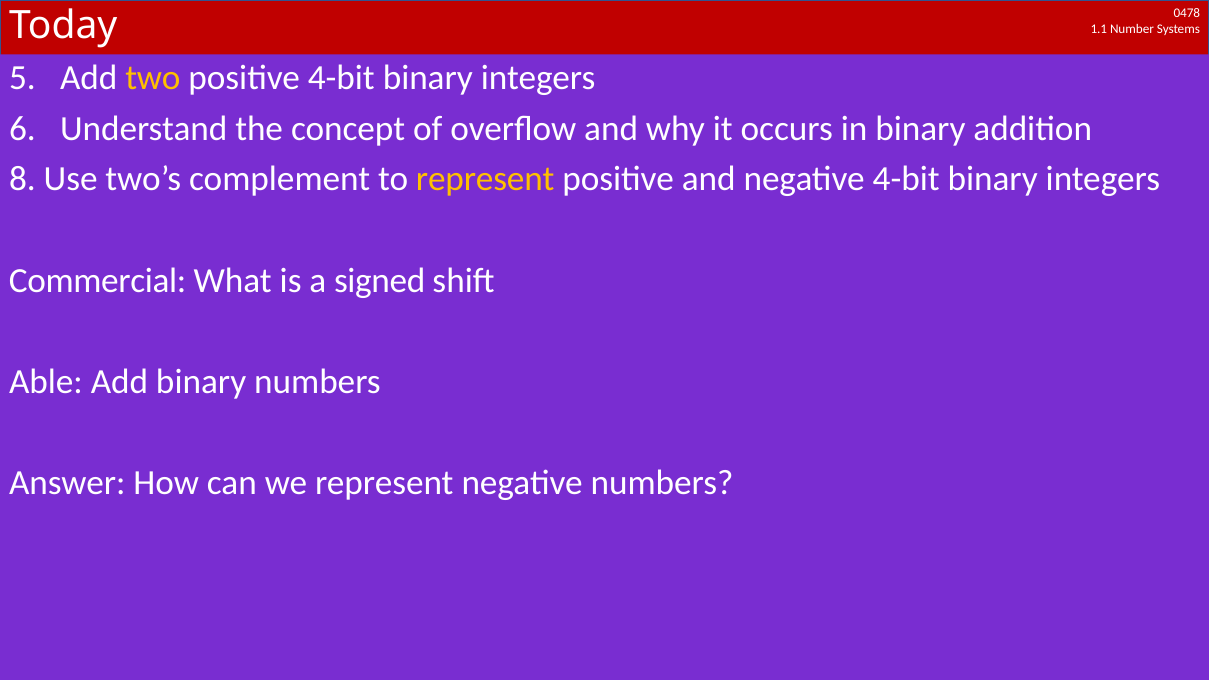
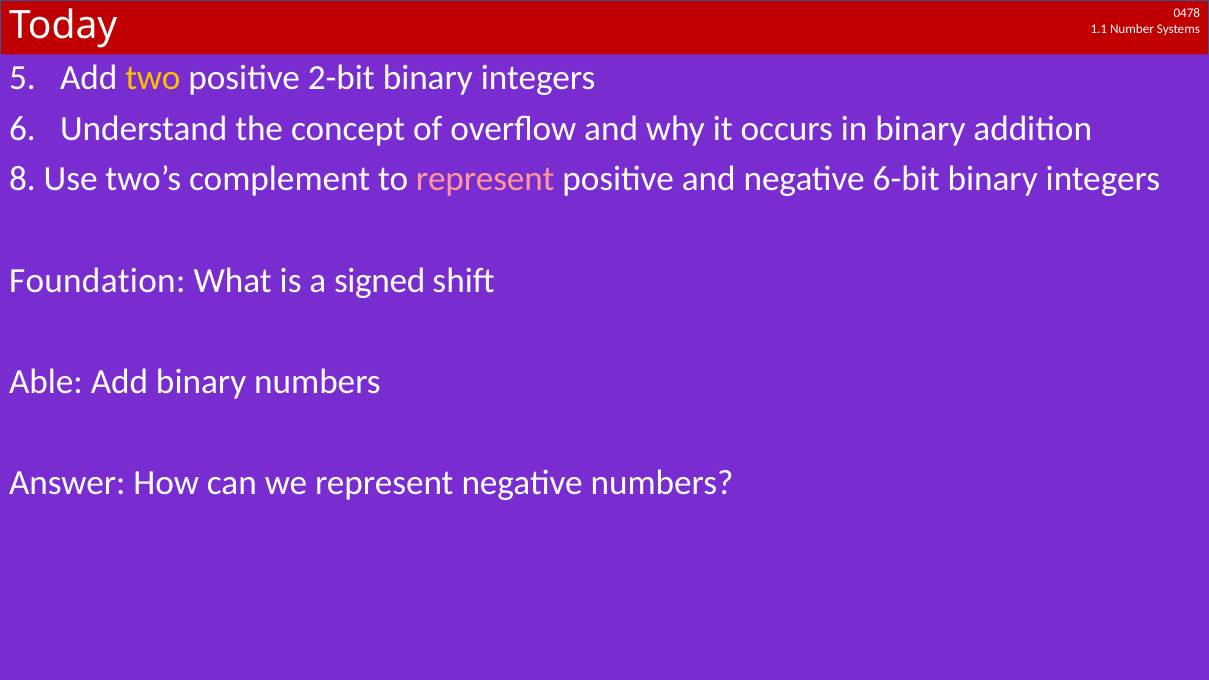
positive 4-bit: 4-bit -> 2-bit
represent at (485, 179) colour: yellow -> pink
negative 4-bit: 4-bit -> 6-bit
Commercial: Commercial -> Foundation
